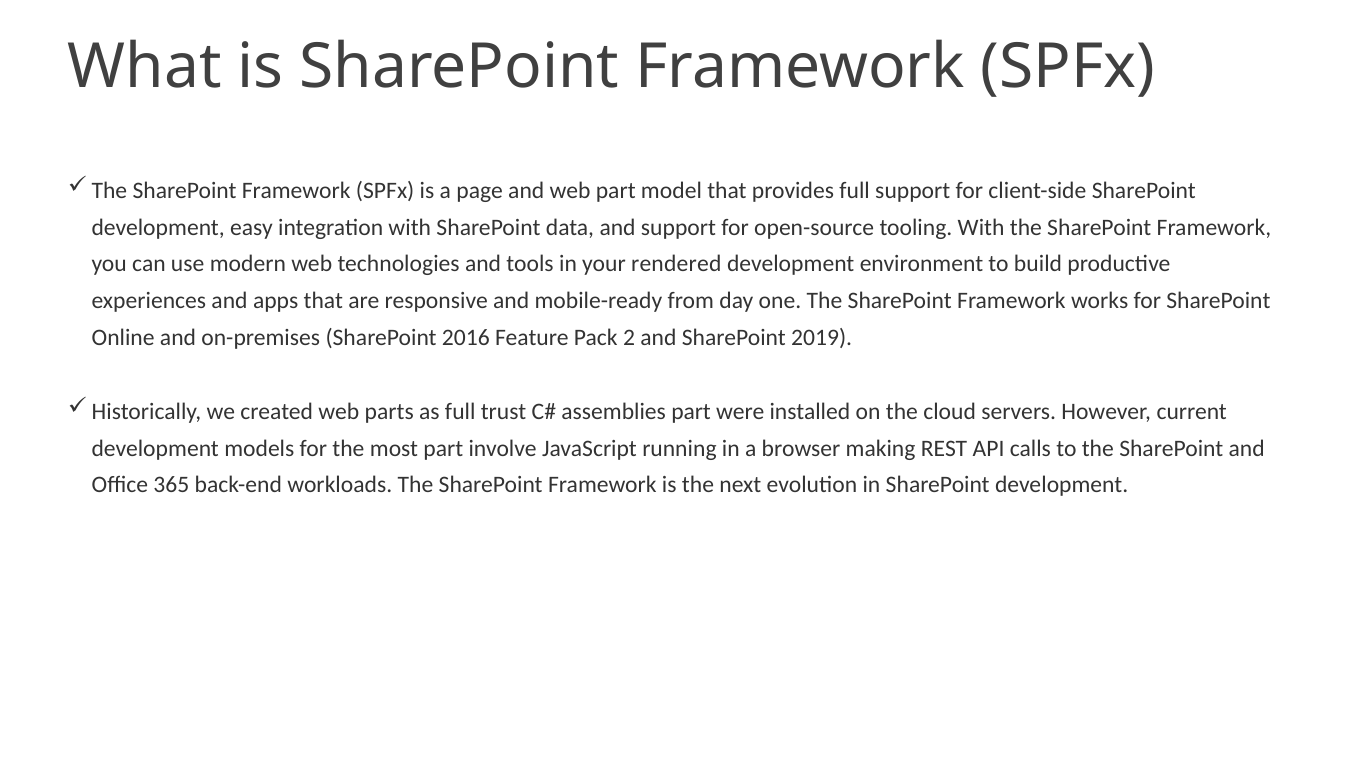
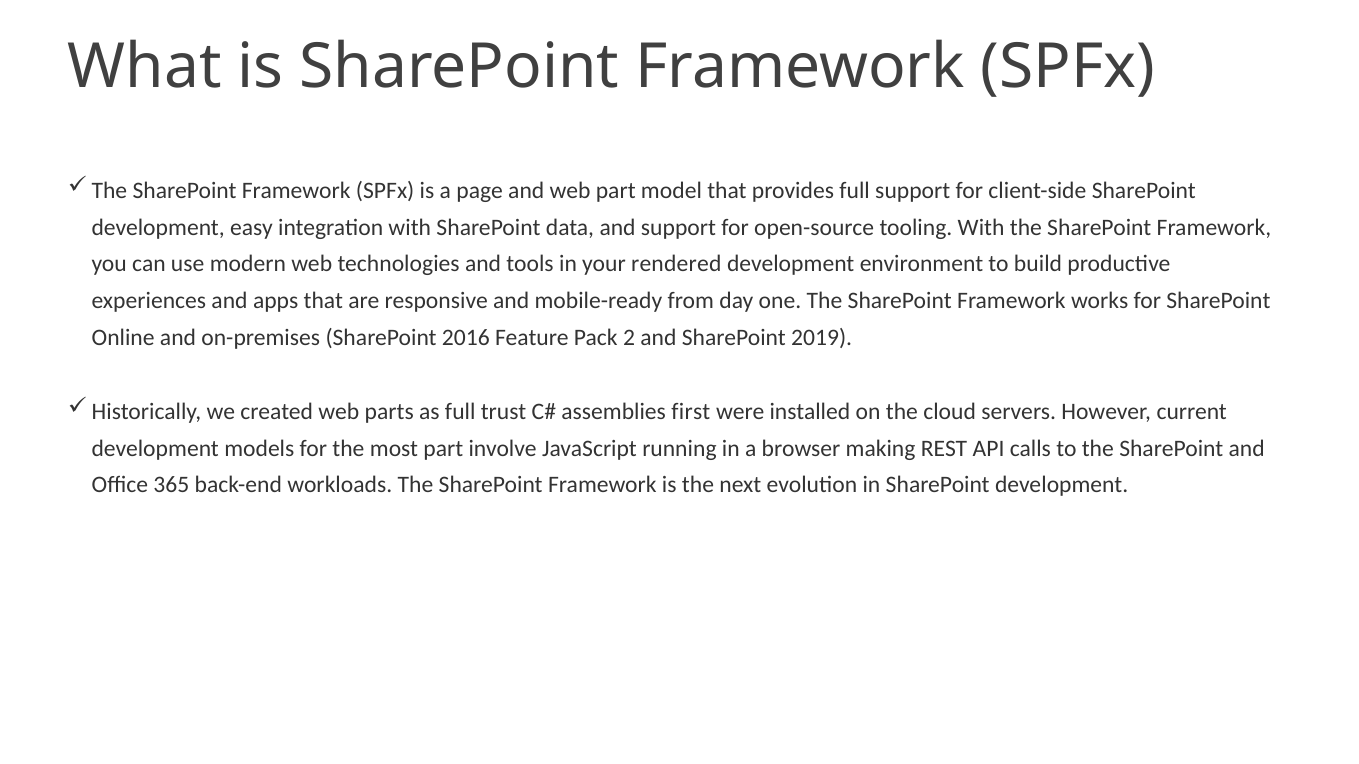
assemblies part: part -> first
